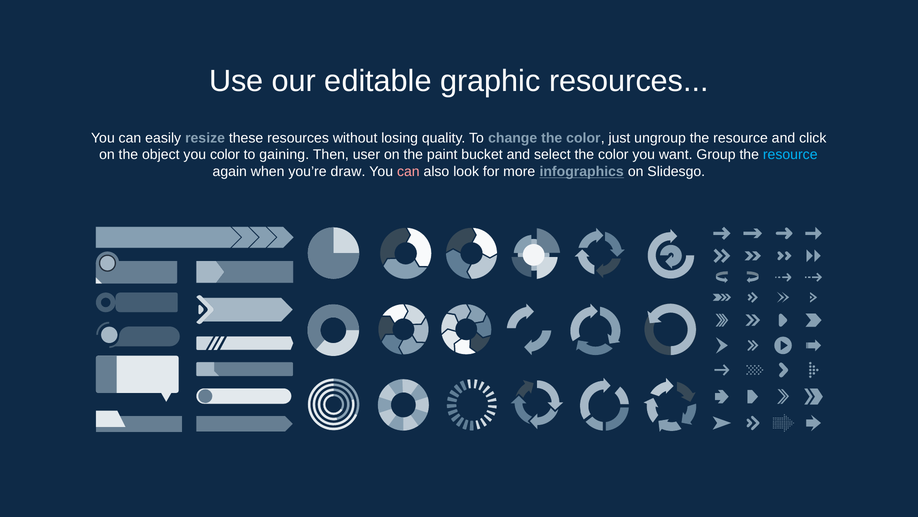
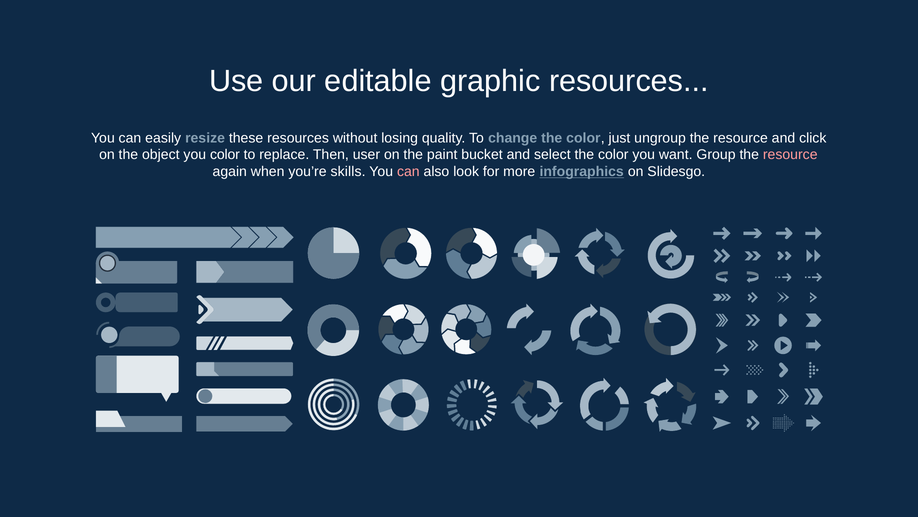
gaining: gaining -> replace
resource at (790, 155) colour: light blue -> pink
draw: draw -> skills
